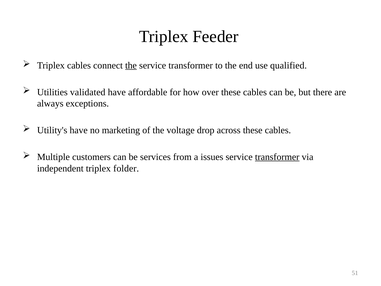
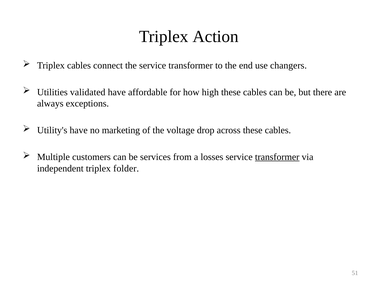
Feeder: Feeder -> Action
the at (131, 65) underline: present -> none
qualified: qualified -> changers
over: over -> high
issues: issues -> losses
